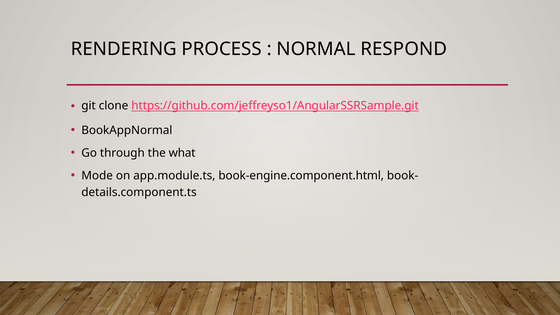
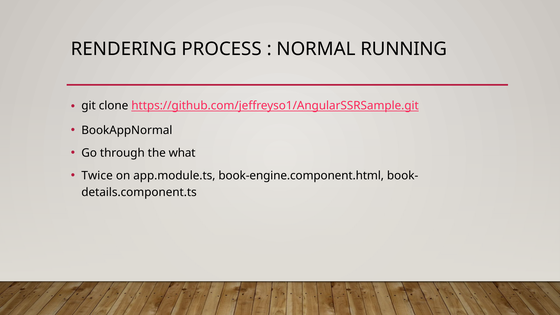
RESPOND: RESPOND -> RUNNING
Mode: Mode -> Twice
